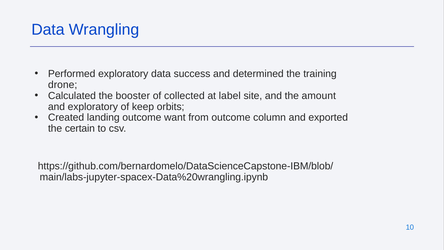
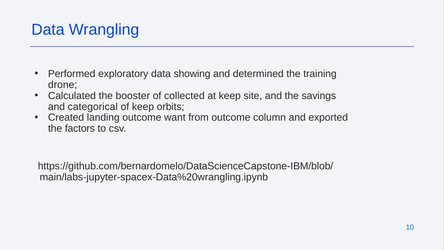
success: success -> showing
at label: label -> keep
amount: amount -> savings
and exploratory: exploratory -> categorical
certain: certain -> factors
